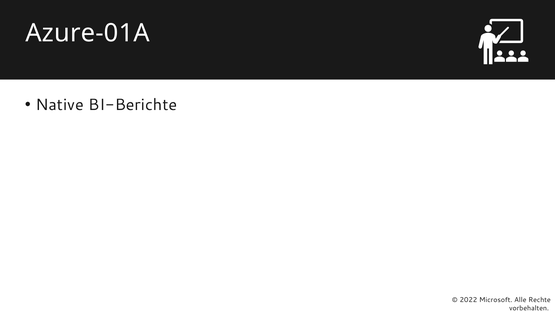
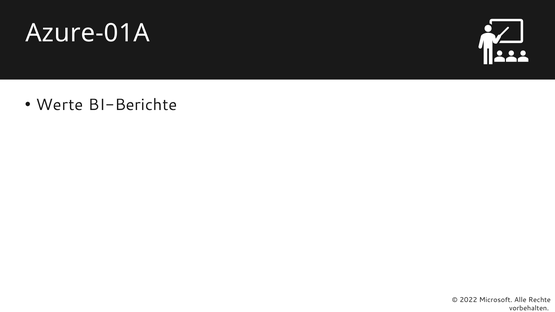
Native: Native -> Werte
